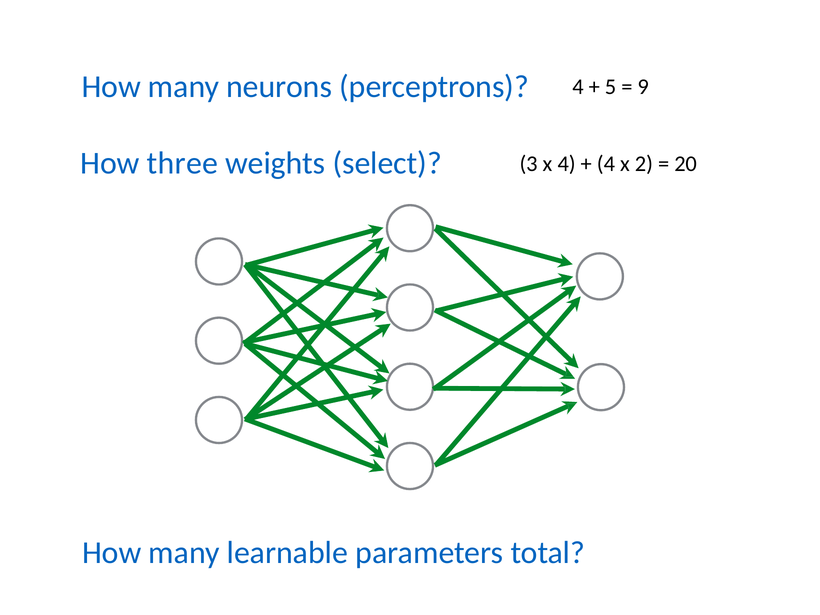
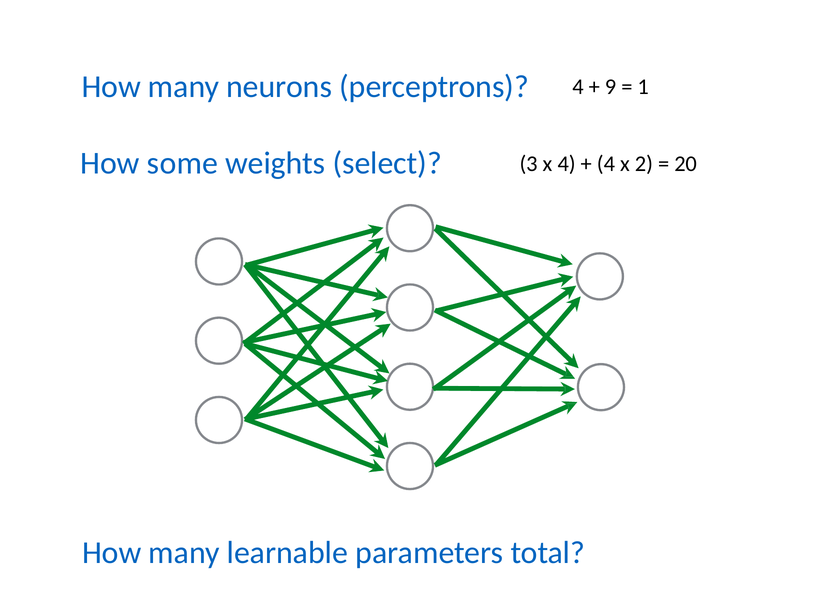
5: 5 -> 9
9: 9 -> 1
three: three -> some
